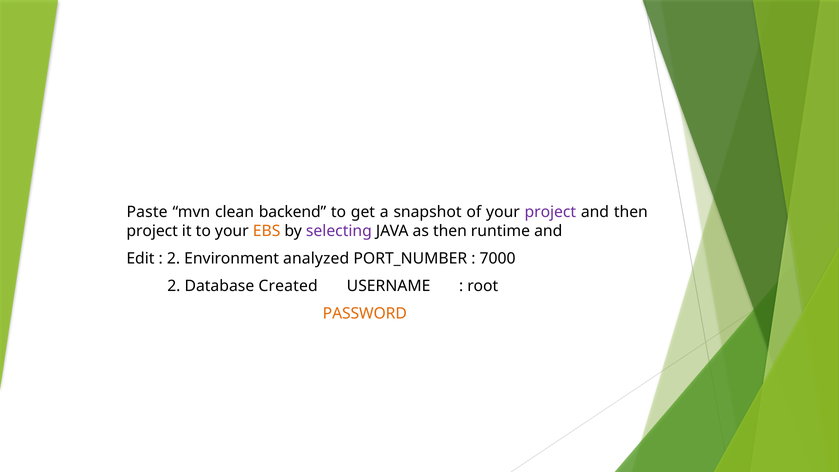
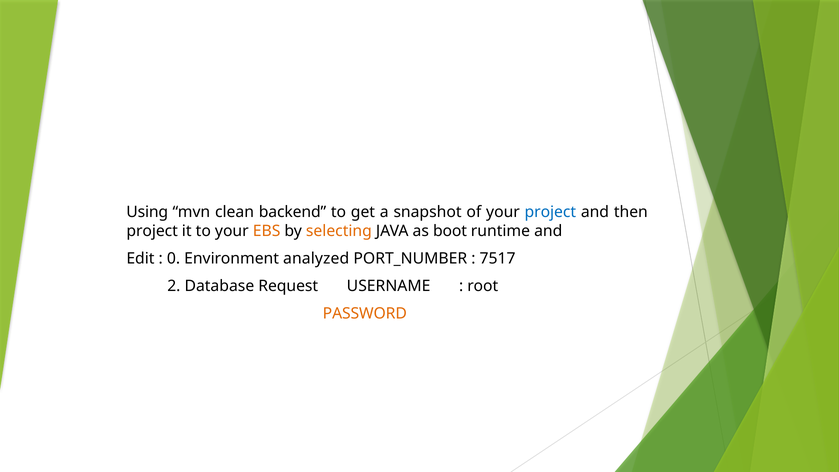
Paste: Paste -> Using
project at (550, 212) colour: purple -> blue
selecting colour: purple -> orange
as then: then -> boot
2 at (174, 258): 2 -> 0
7000: 7000 -> 7517
Created: Created -> Request
